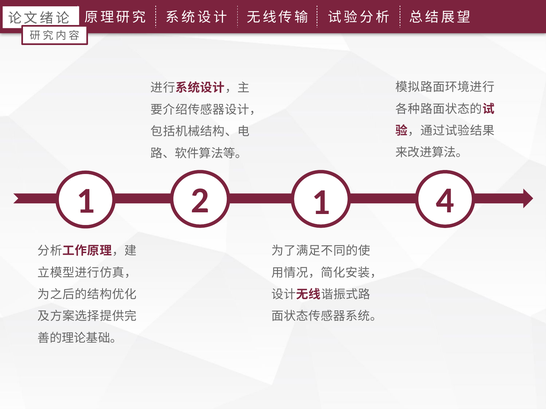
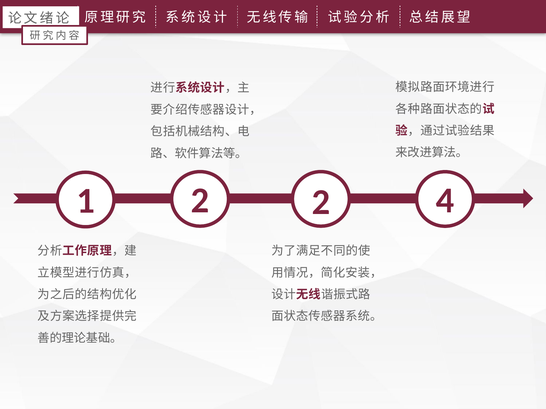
2 1: 1 -> 2
